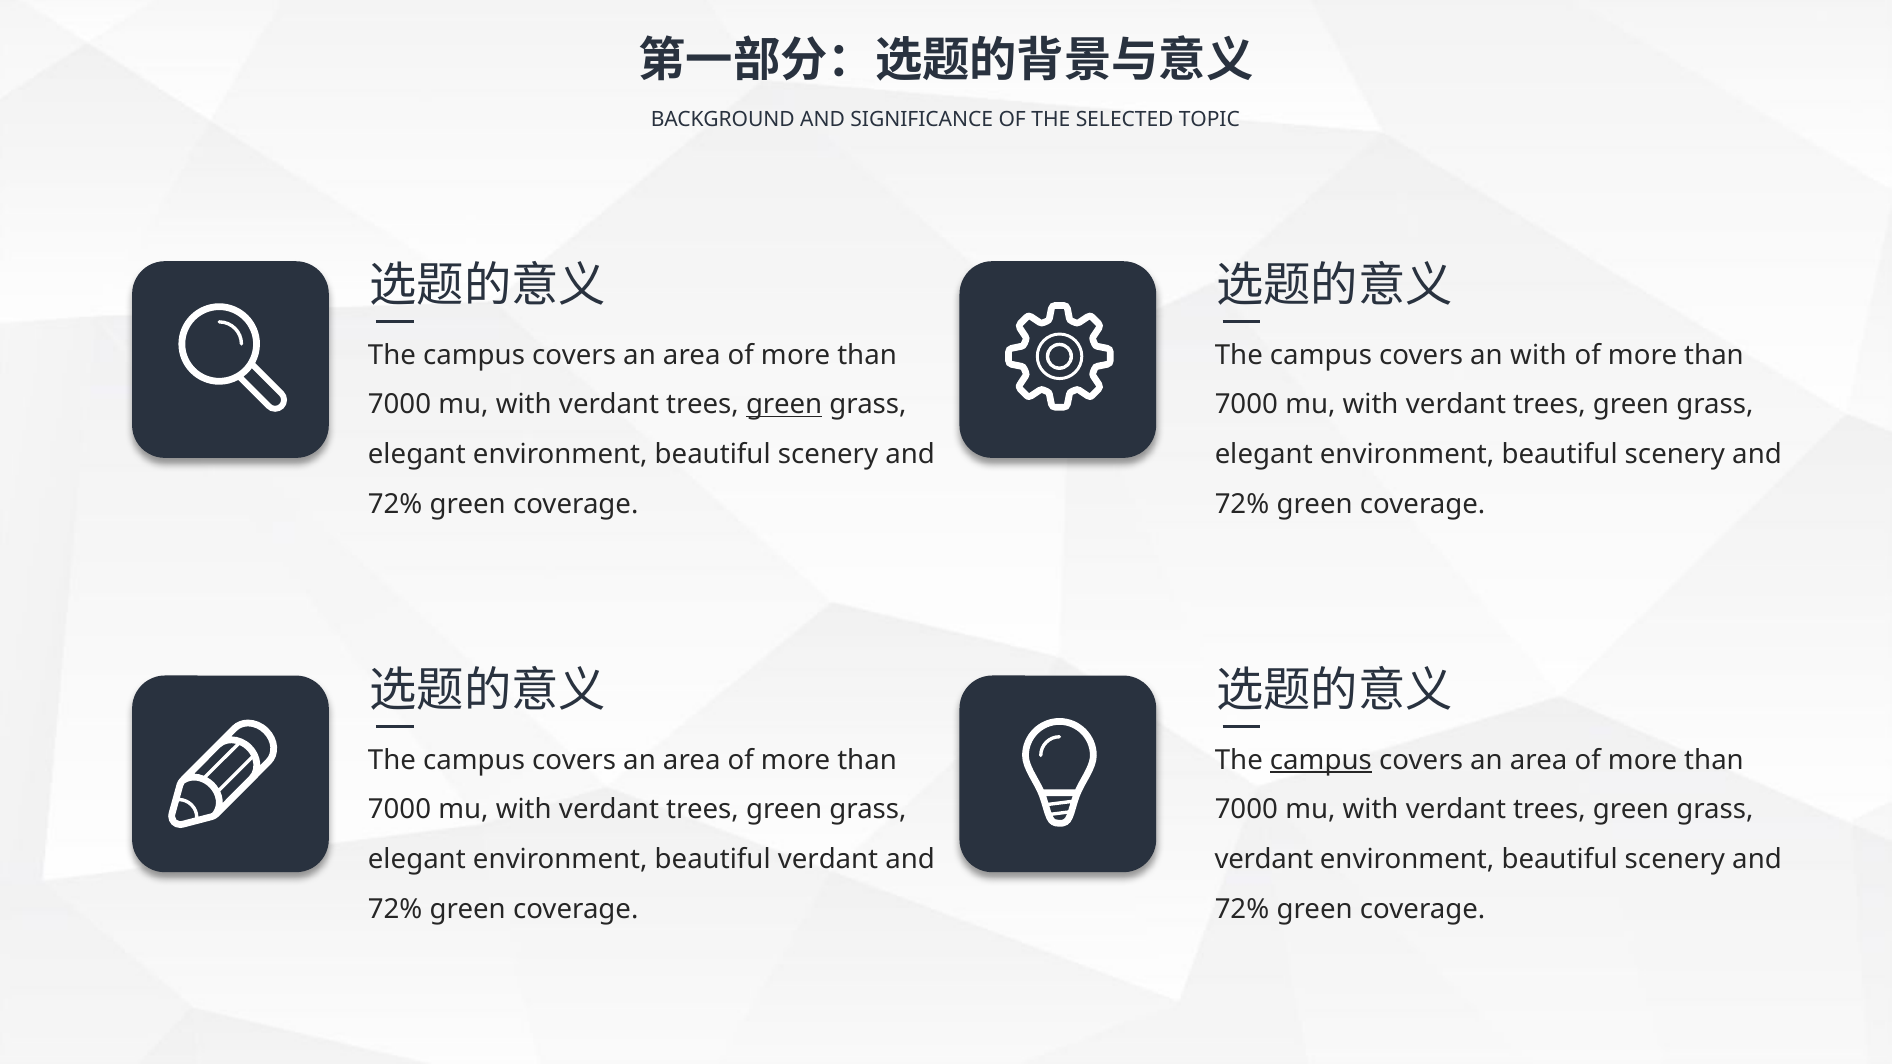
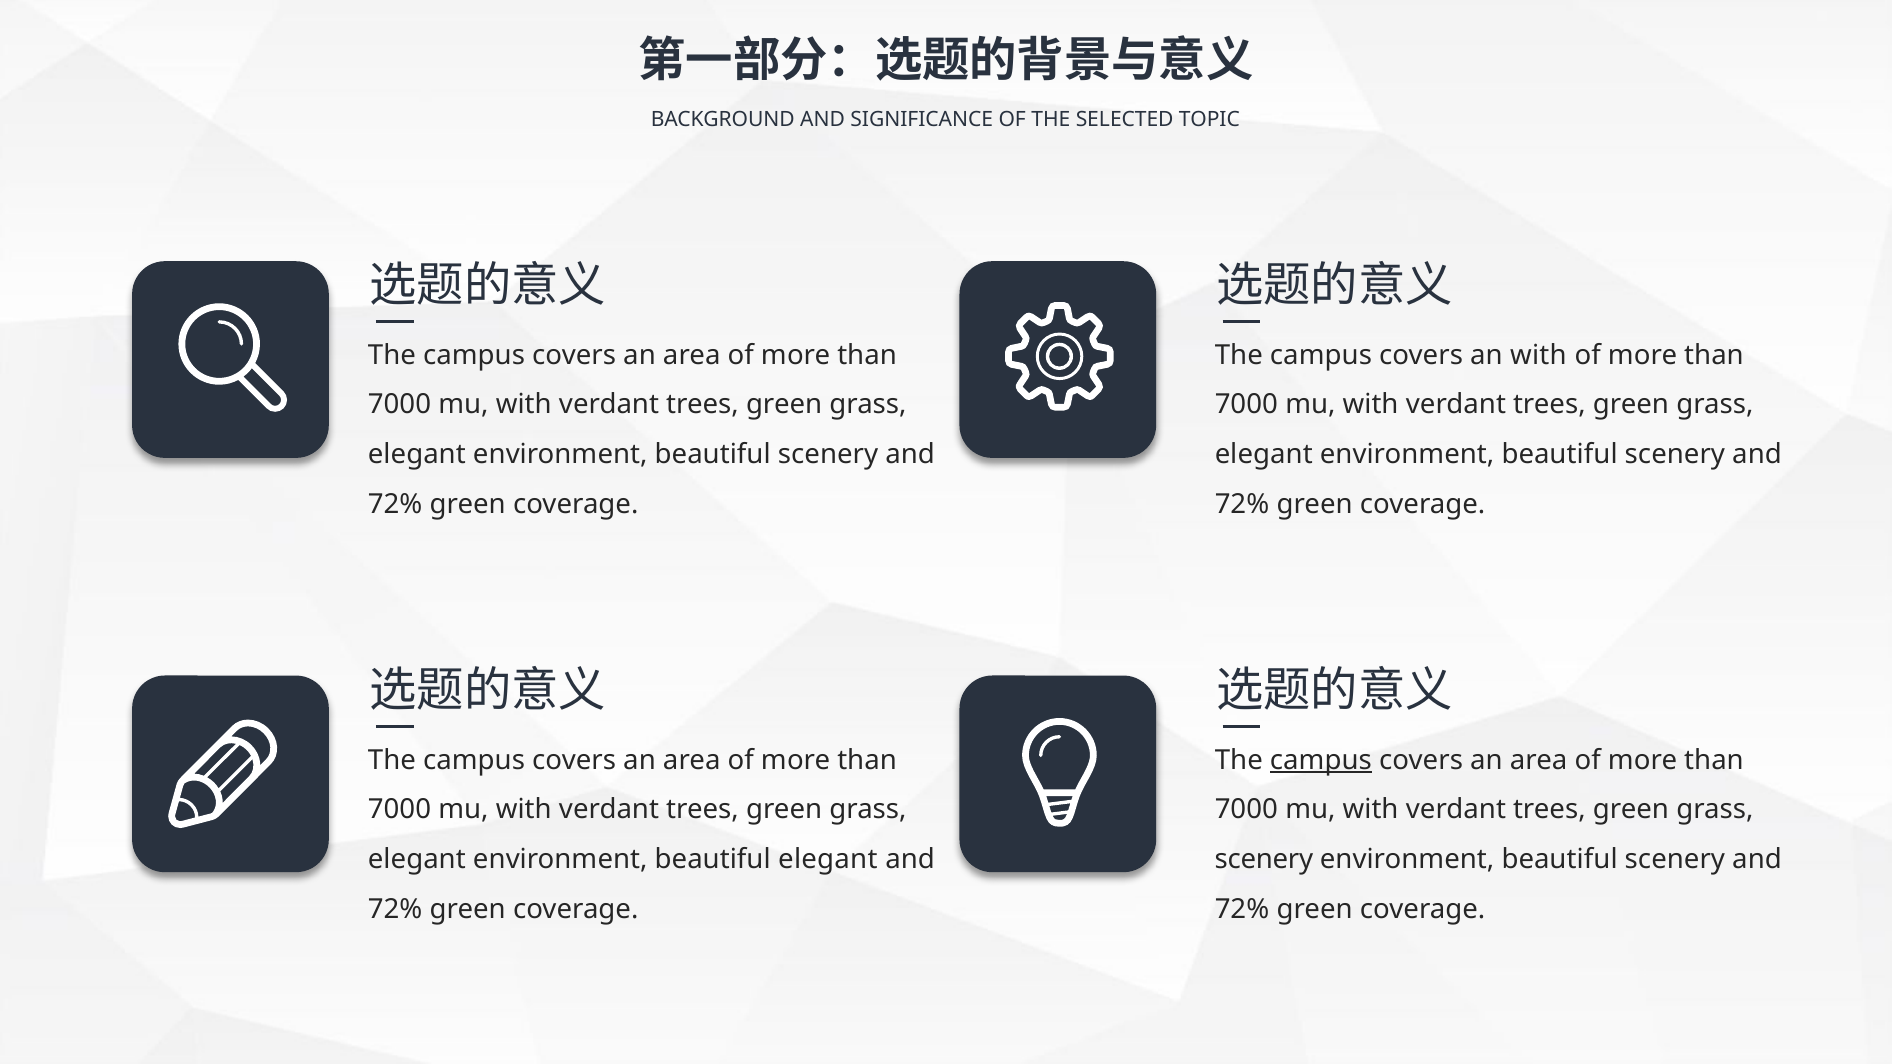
green at (784, 405) underline: present -> none
beautiful verdant: verdant -> elegant
verdant at (1264, 859): verdant -> scenery
